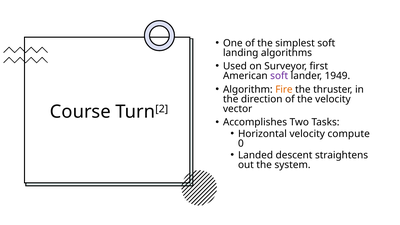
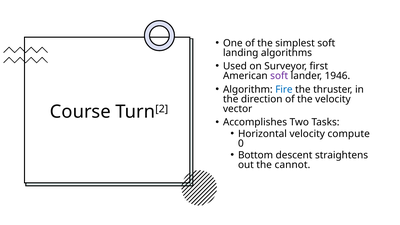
1949: 1949 -> 1946
Fire colour: orange -> blue
Landed: Landed -> Bottom
system: system -> cannot
